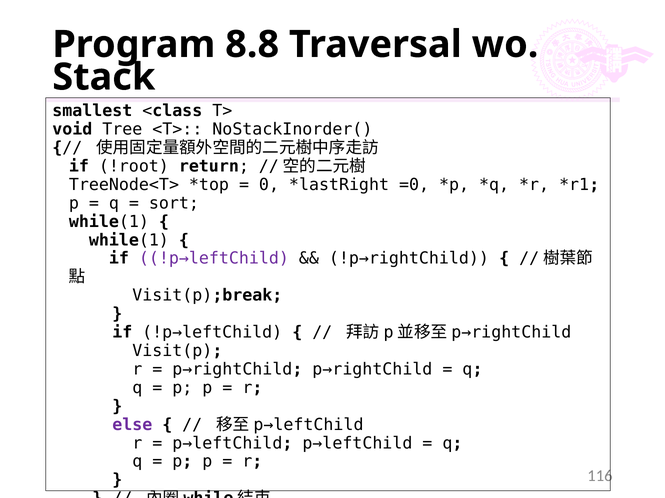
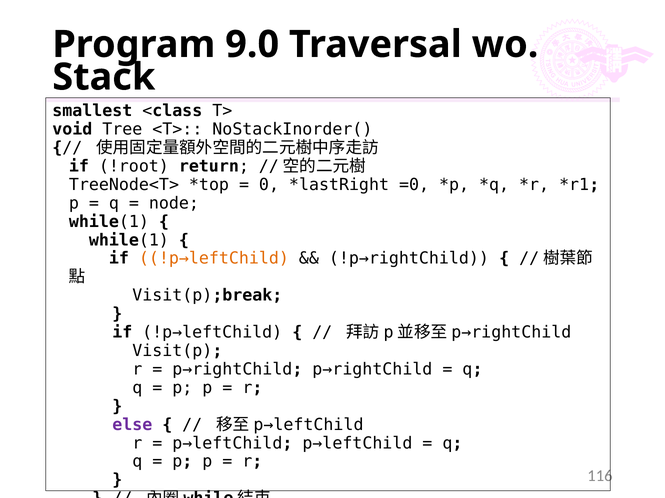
8.8: 8.8 -> 9.0
sort: sort -> node
!p→leftChild at (214, 259) colour: purple -> orange
